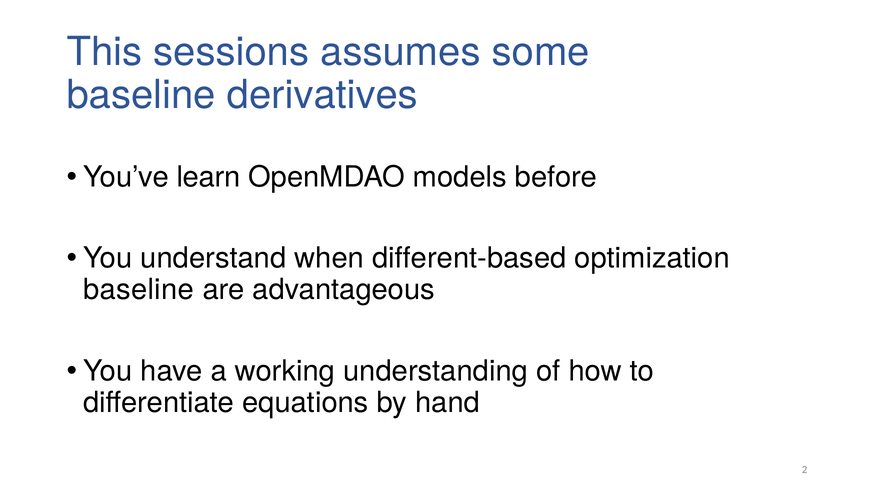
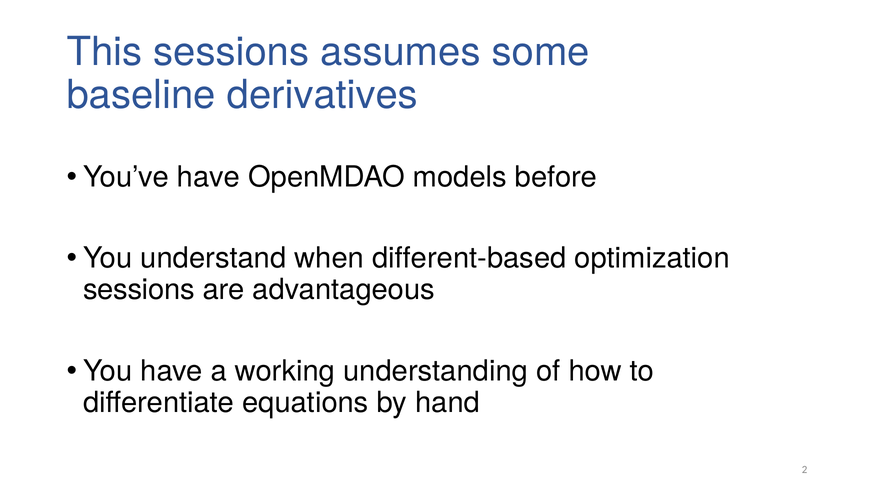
You’ve learn: learn -> have
baseline at (139, 290): baseline -> sessions
